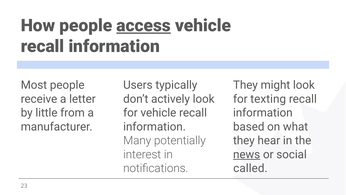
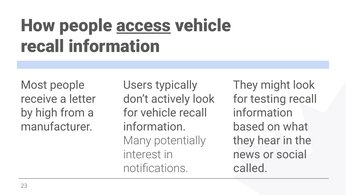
texting: texting -> testing
little: little -> high
news underline: present -> none
